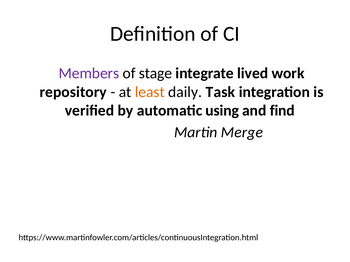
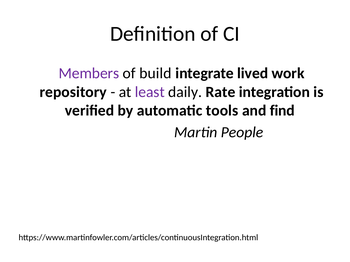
stage: stage -> build
least colour: orange -> purple
Task: Task -> Rate
using: using -> tools
Merge: Merge -> People
